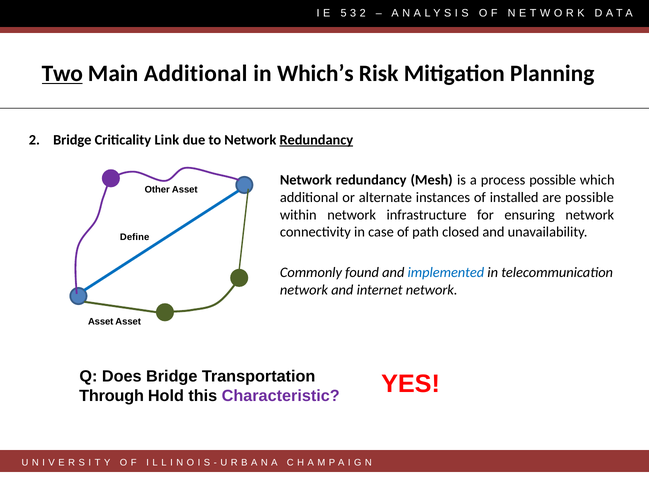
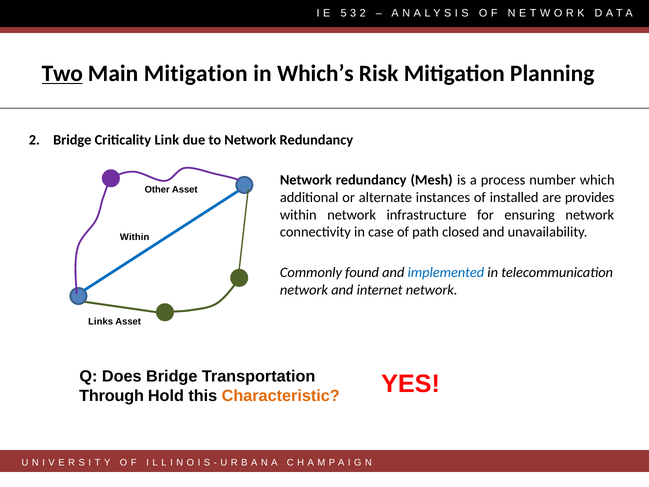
Main Additional: Additional -> Mitigation
Redundancy at (316, 140) underline: present -> none
process possible: possible -> number
are possible: possible -> provides
Define at (135, 237): Define -> Within
Asset at (101, 322): Asset -> Links
Characteristic colour: purple -> orange
